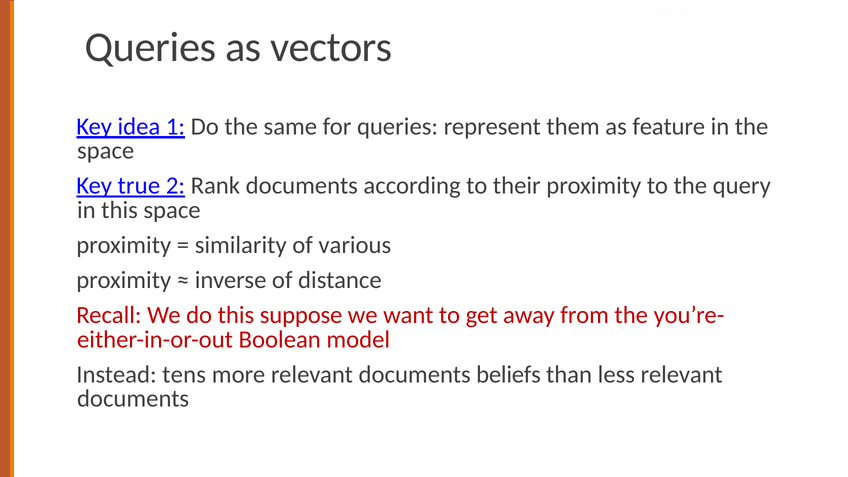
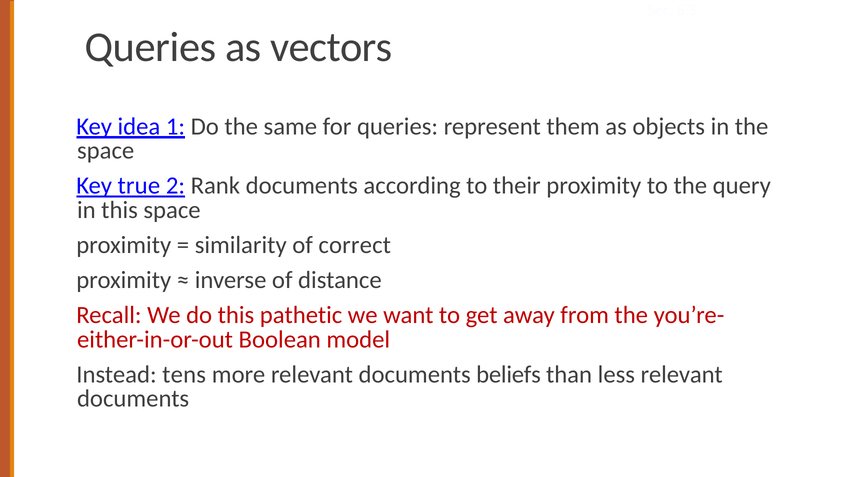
feature: feature -> objects
various: various -> correct
suppose: suppose -> pathetic
